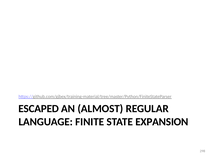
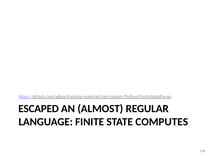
EXPANSION: EXPANSION -> COMPUTES
